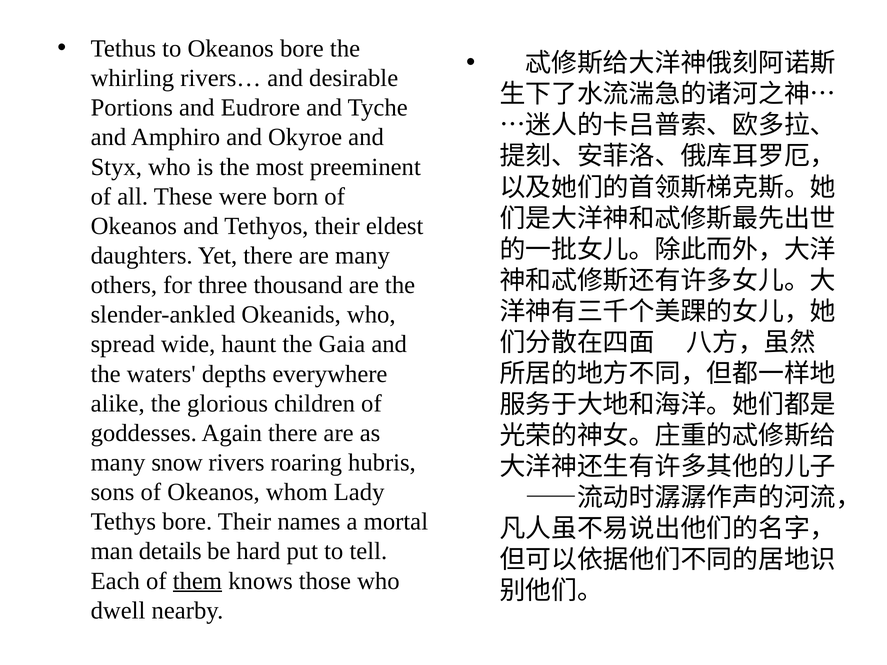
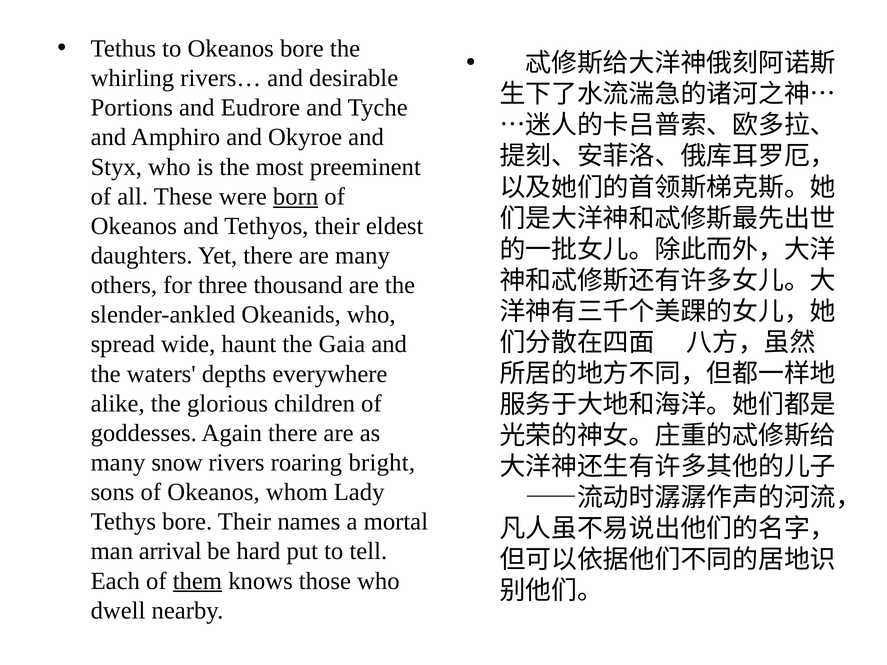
born underline: none -> present
hubris: hubris -> bright
details: details -> arrival
